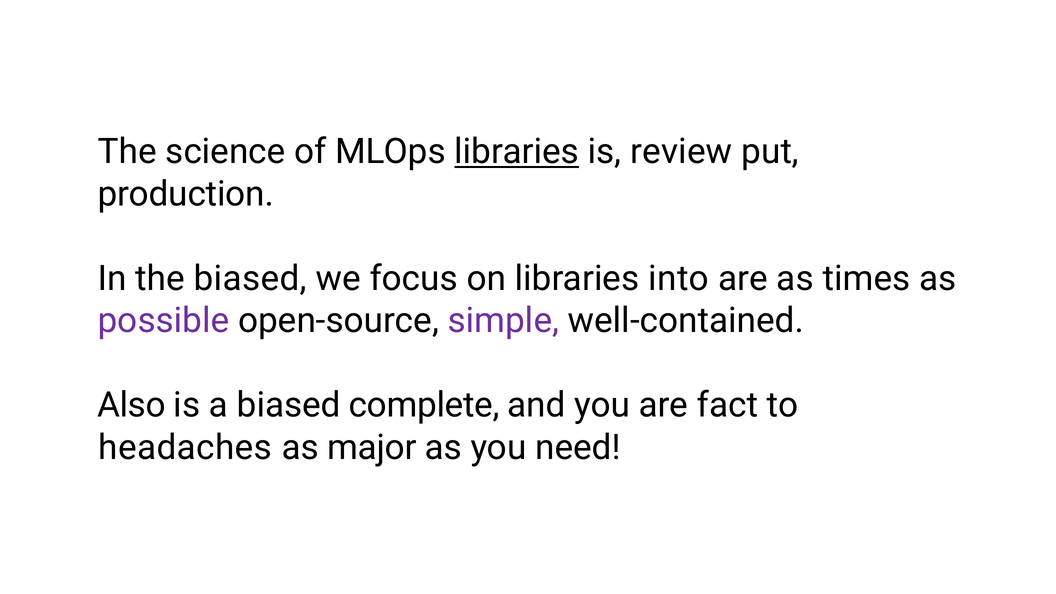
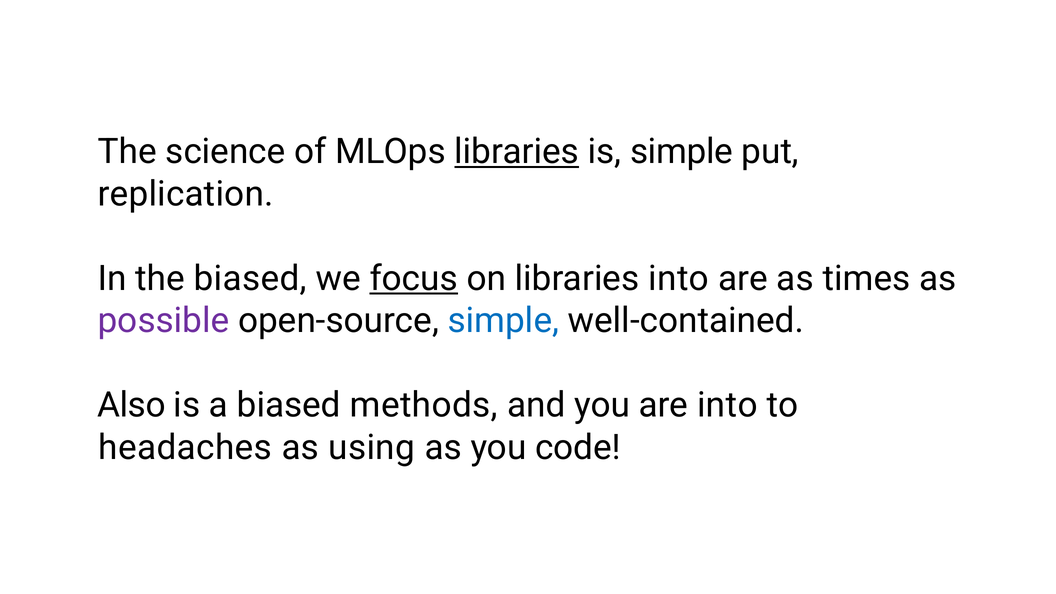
is review: review -> simple
production: production -> replication
focus underline: none -> present
simple at (503, 321) colour: purple -> blue
complete: complete -> methods
are fact: fact -> into
major: major -> using
need: need -> code
